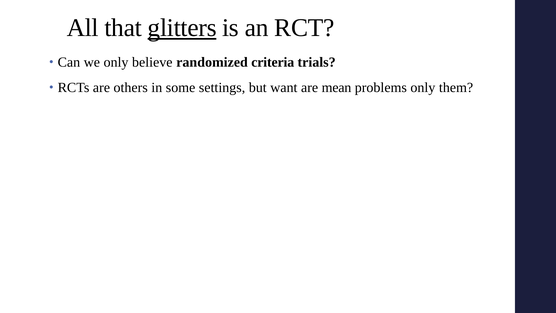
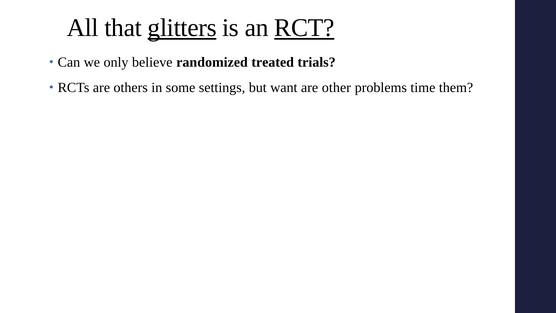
RCT underline: none -> present
criteria: criteria -> treated
mean: mean -> other
problems only: only -> time
